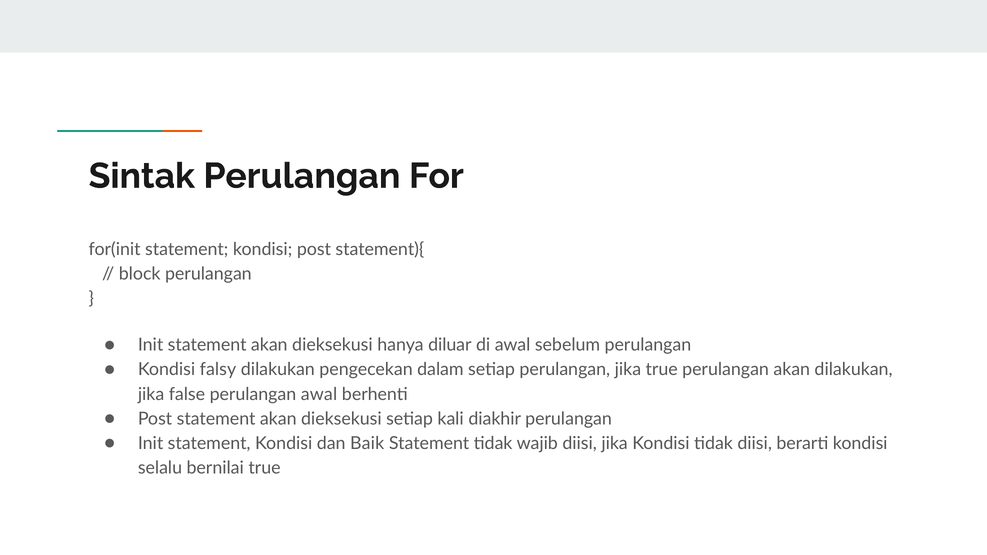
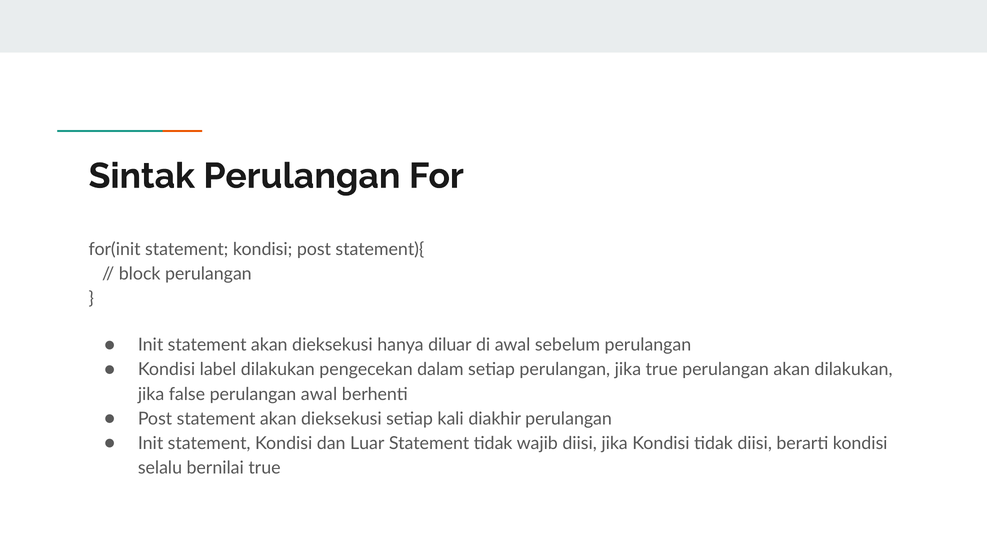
falsy: falsy -> label
Baik: Baik -> Luar
